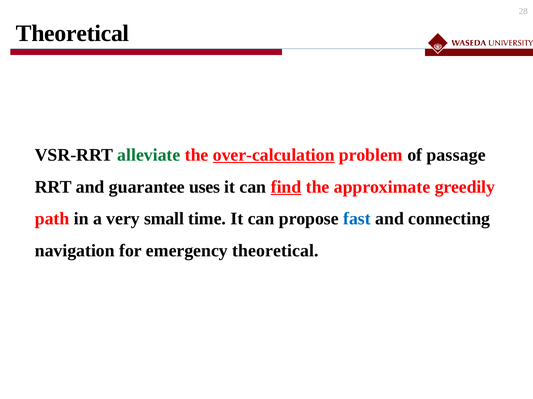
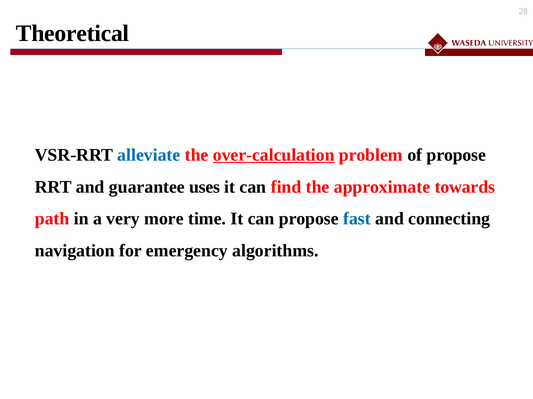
alleviate colour: green -> blue
of passage: passage -> propose
find underline: present -> none
greedily: greedily -> towards
small: small -> more
emergency theoretical: theoretical -> algorithms
